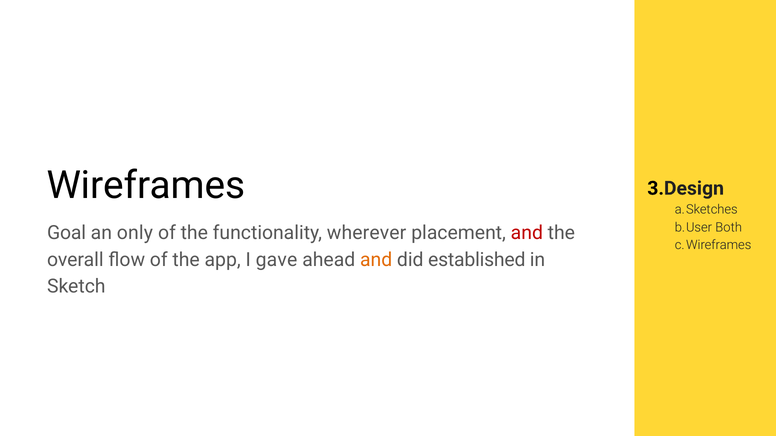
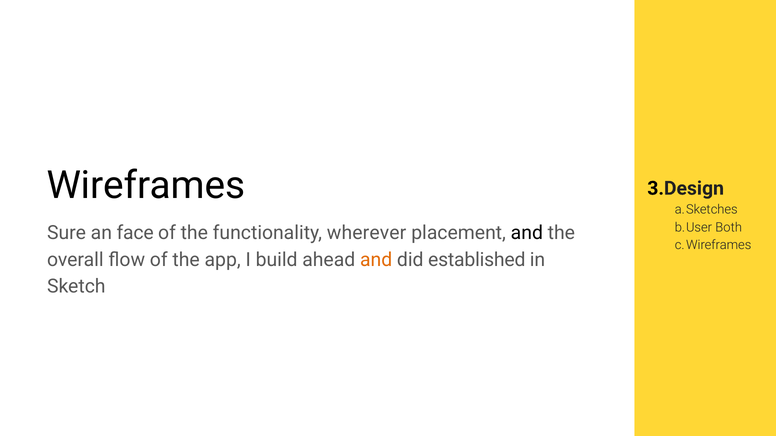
Goal: Goal -> Sure
only: only -> face
and at (527, 233) colour: red -> black
gave: gave -> build
